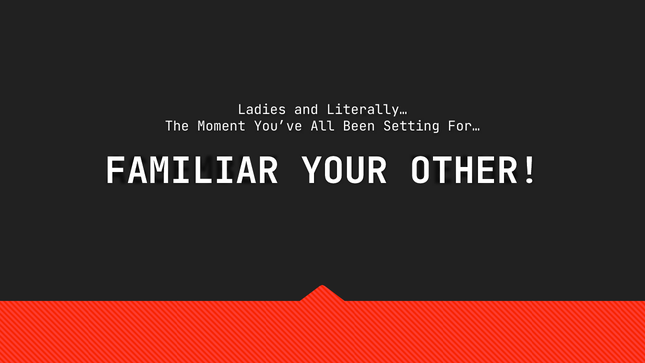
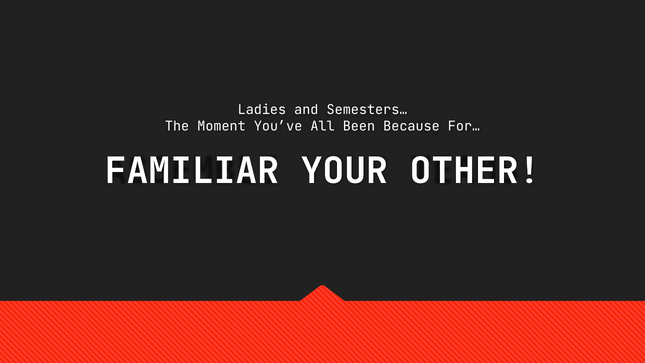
Literally…: Literally… -> Semesters…
Setting: Setting -> Because
